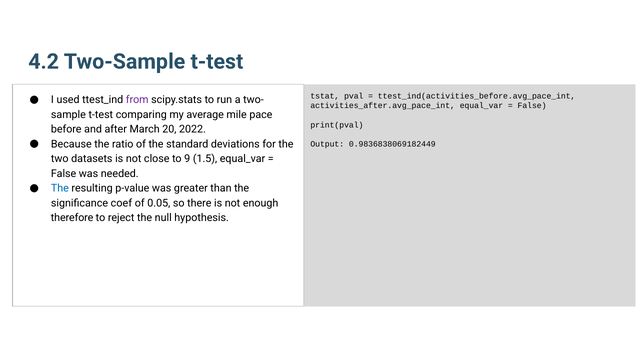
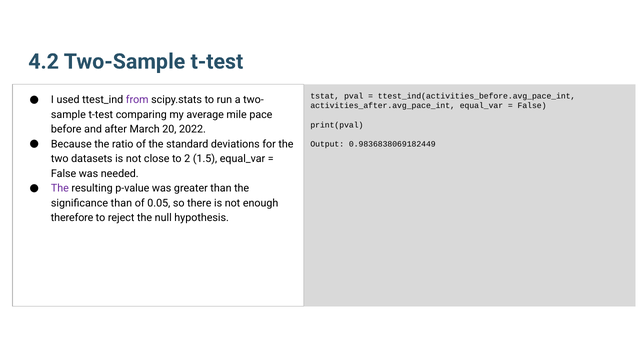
9: 9 -> 2
The at (60, 188) colour: blue -> purple
significance coef: coef -> than
